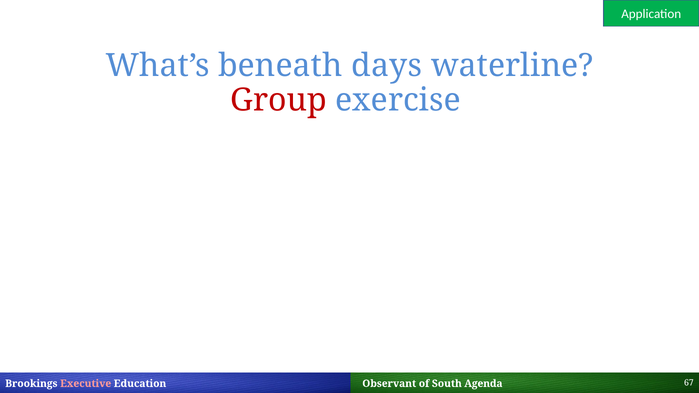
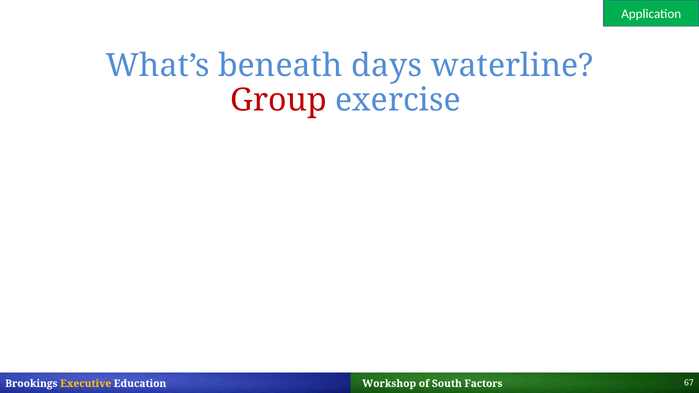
Executive colour: pink -> yellow
Observant: Observant -> Workshop
Agenda: Agenda -> Factors
